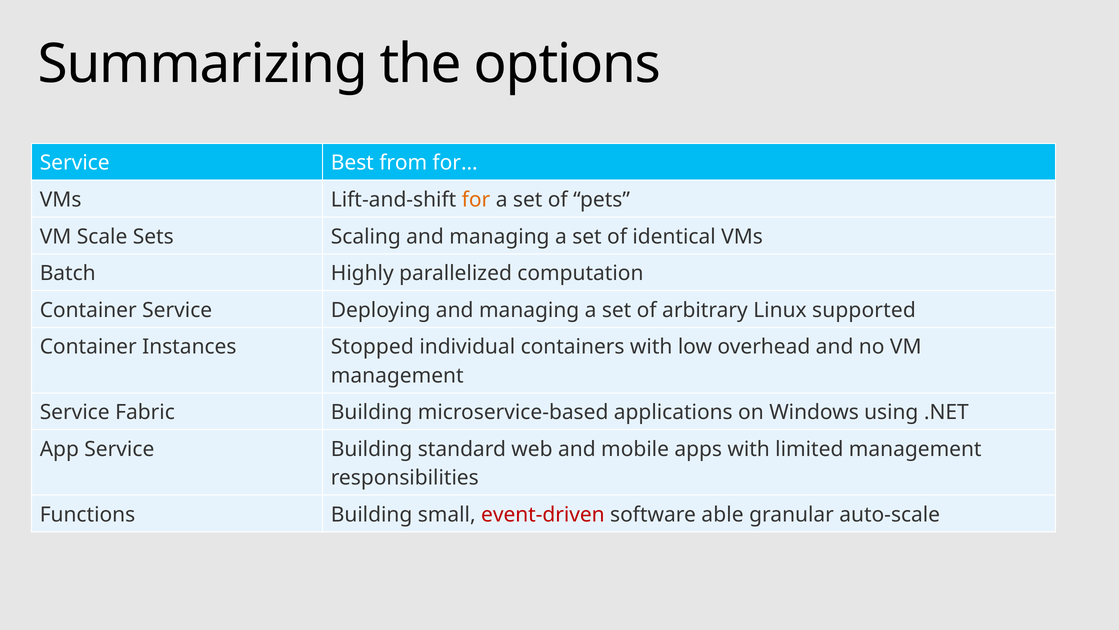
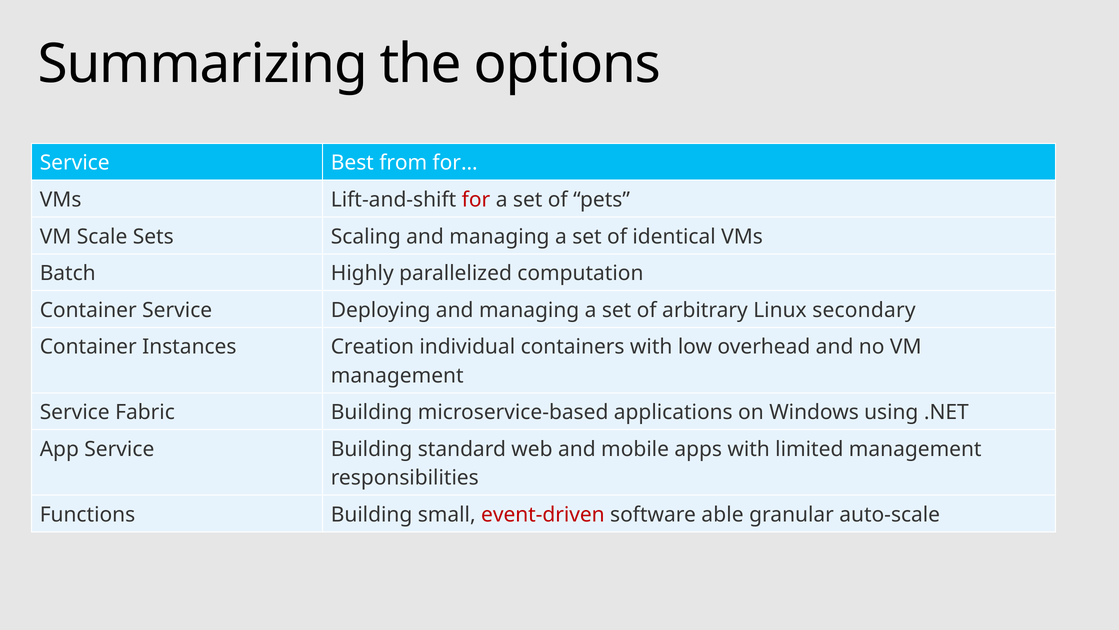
for colour: orange -> red
supported: supported -> secondary
Stopped: Stopped -> Creation
